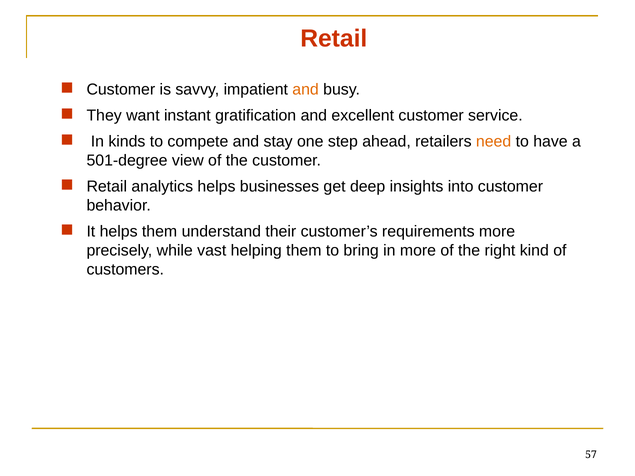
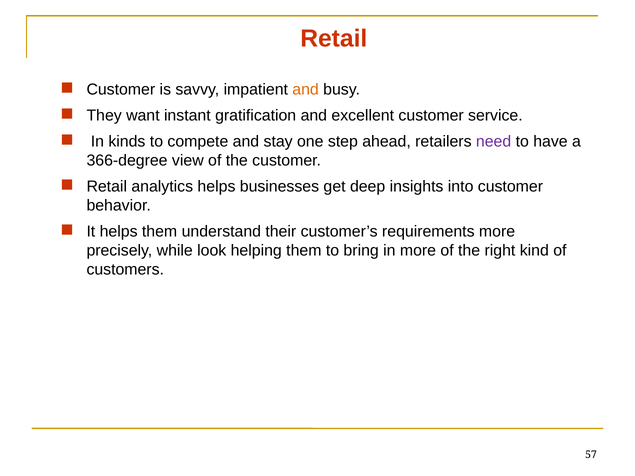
need colour: orange -> purple
501-degree: 501-degree -> 366-degree
vast: vast -> look
